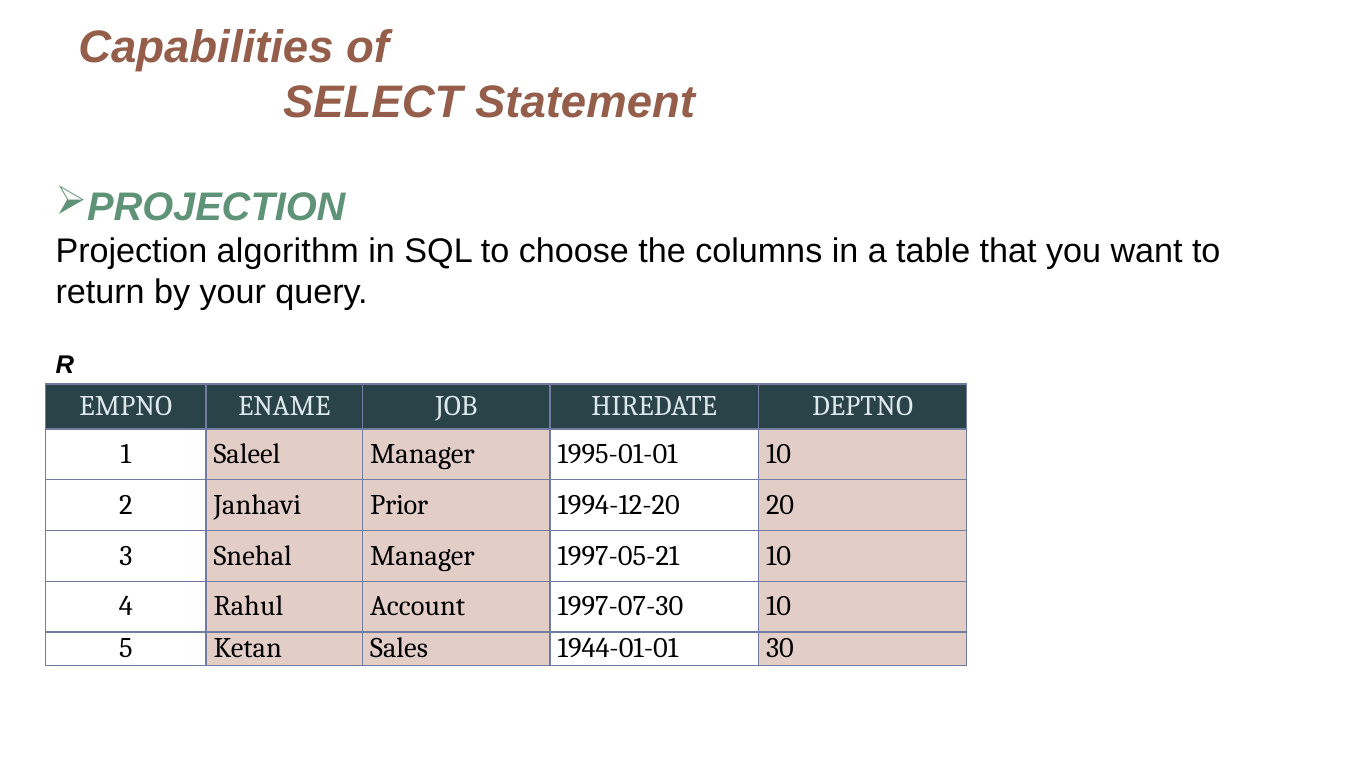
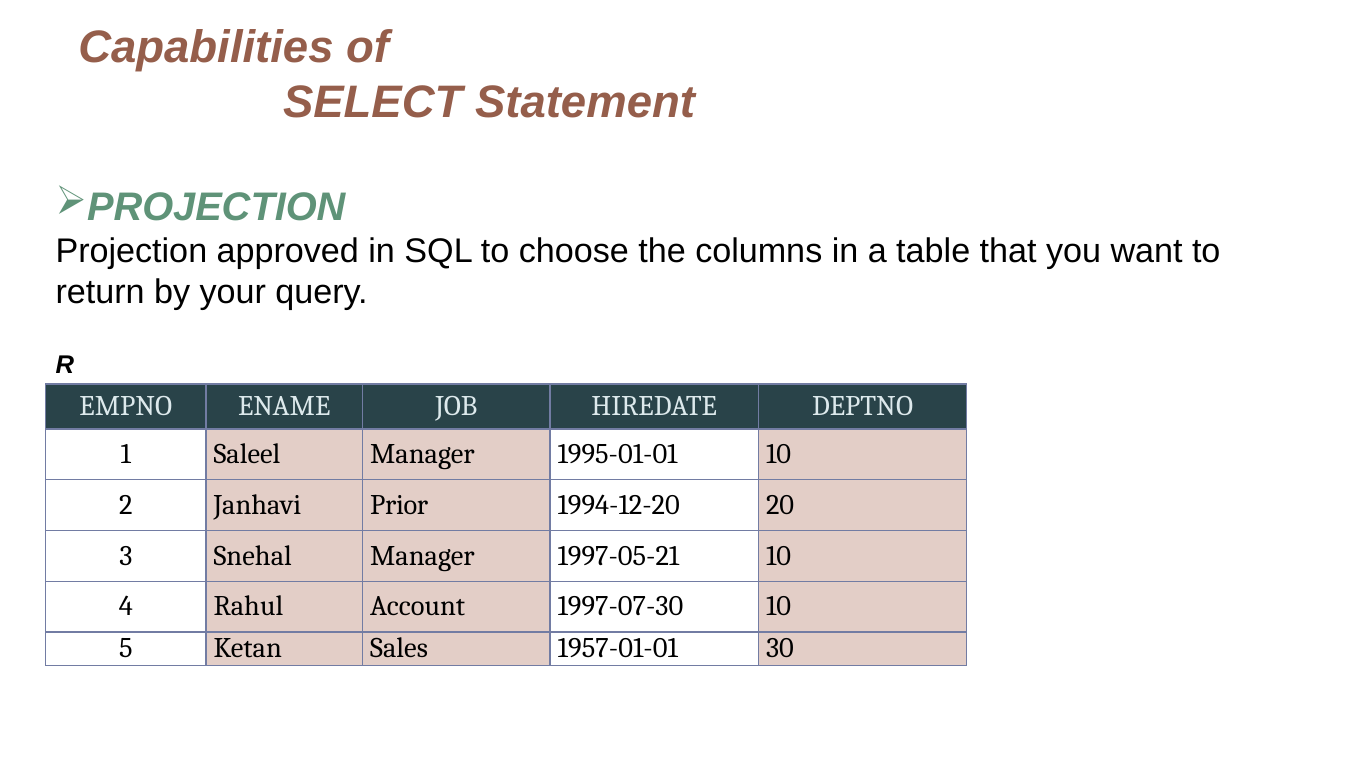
algorithm: algorithm -> approved
1944-01-01: 1944-01-01 -> 1957-01-01
